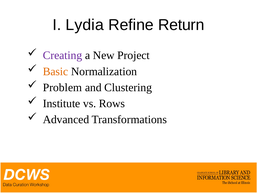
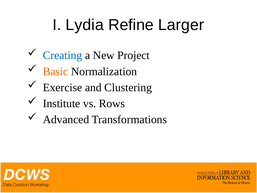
Return: Return -> Larger
Creating colour: purple -> blue
Problem: Problem -> Exercise
